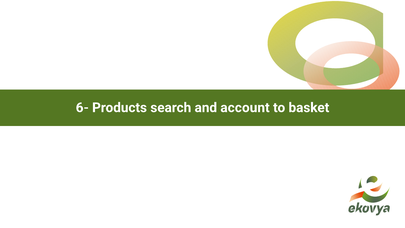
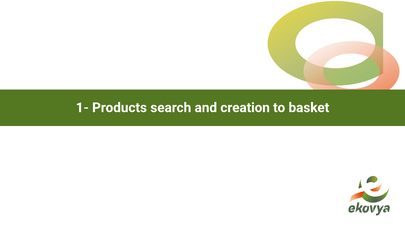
6-: 6- -> 1-
account: account -> creation
